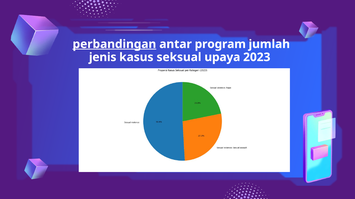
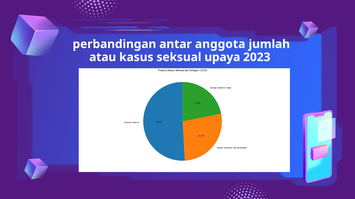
perbandingan underline: present -> none
program: program -> anggota
jenis: jenis -> atau
